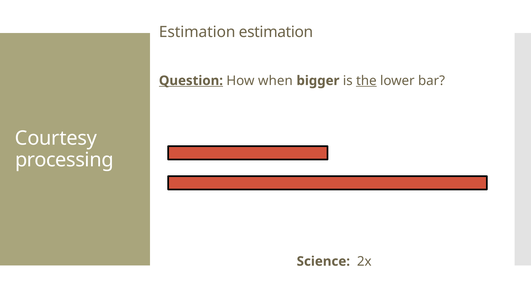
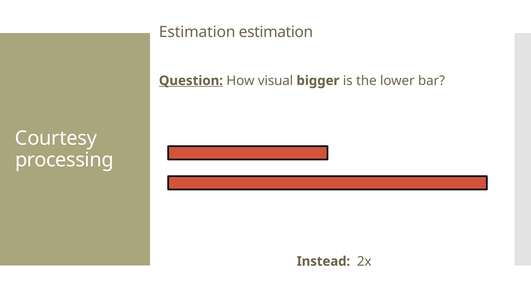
when: when -> visual
the underline: present -> none
Science: Science -> Instead
